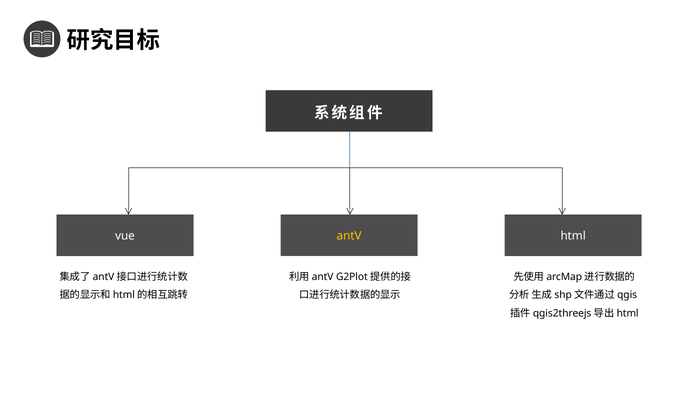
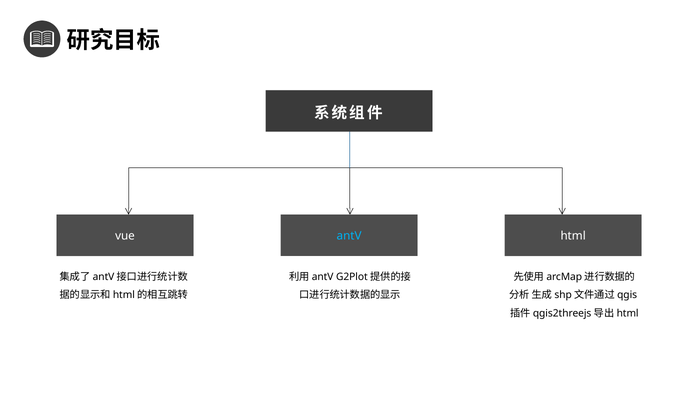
antV colour: yellow -> light blue
